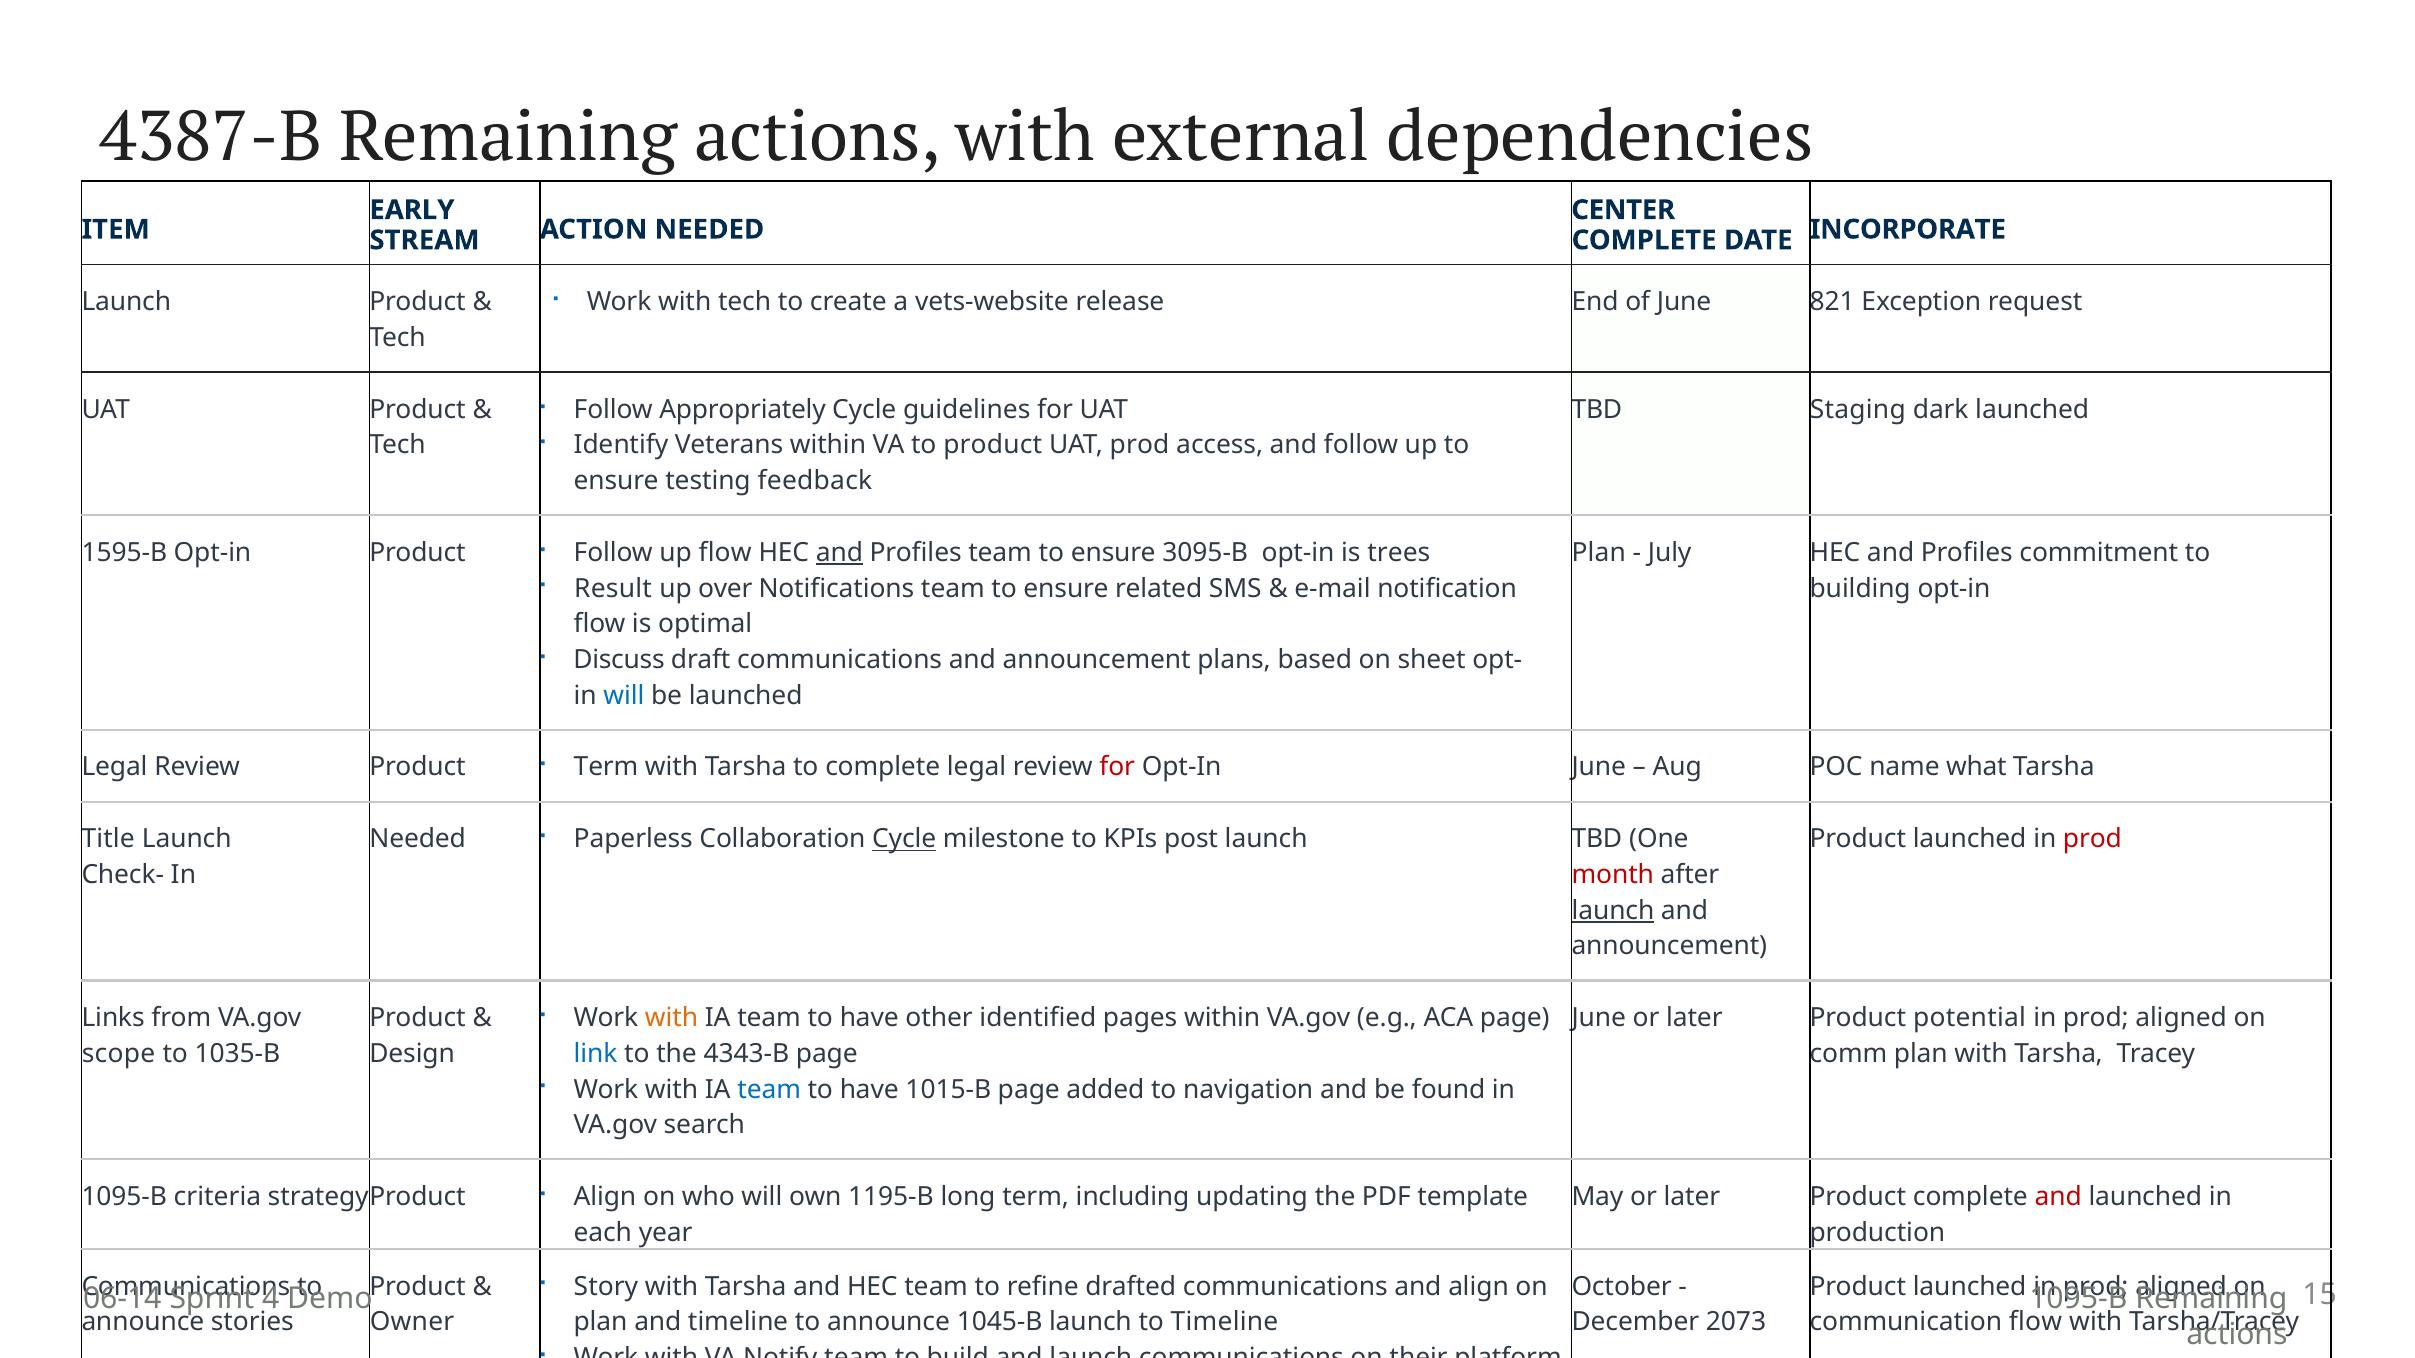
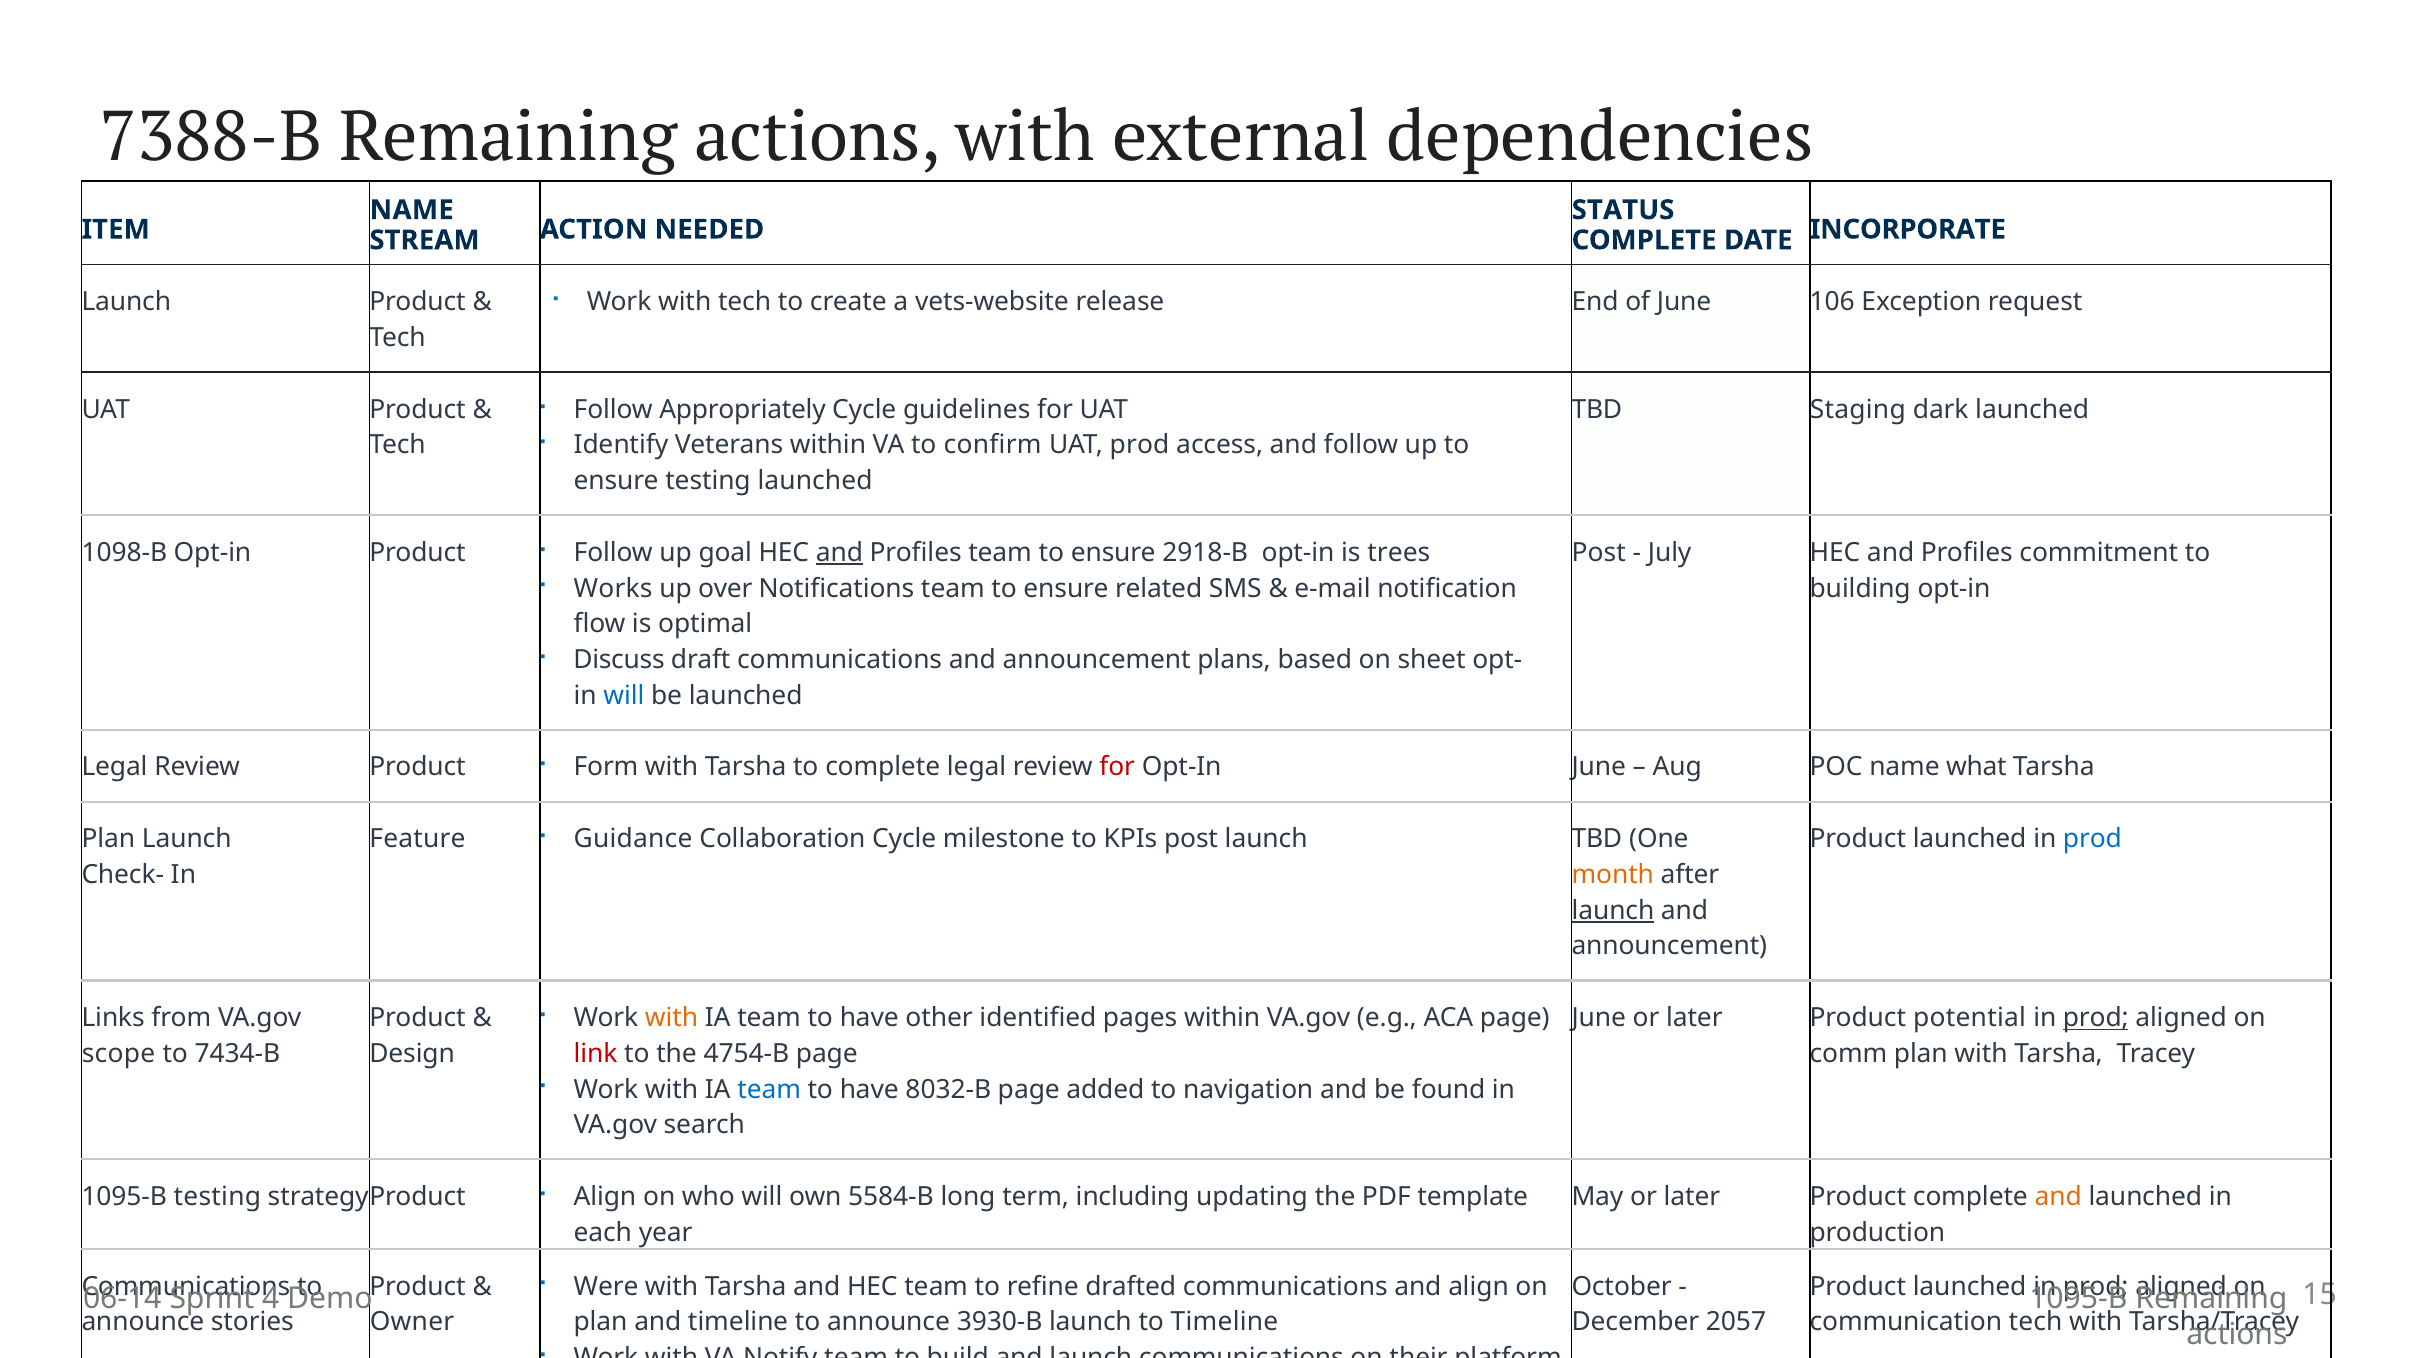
4387-B: 4387-B -> 7388-B
EARLY at (412, 210): EARLY -> NAME
CENTER: CENTER -> STATUS
821: 821 -> 106
to product: product -> confirm
testing feedback: feedback -> launched
1595-B: 1595-B -> 1098-B
up flow: flow -> goal
3095-B: 3095-B -> 2918-B
Plan at (1599, 553): Plan -> Post
Result: Result -> Works
Term at (606, 767): Term -> Form
Title at (108, 839): Title -> Plan
Needed at (418, 839): Needed -> Feature
Paperless: Paperless -> Guidance
Cycle at (904, 839) underline: present -> none
prod at (2092, 839) colour: red -> blue
month colour: red -> orange
prod at (2096, 1018) underline: none -> present
1035-B: 1035-B -> 7434-B
link colour: blue -> red
4343-B: 4343-B -> 4754-B
1015-B: 1015-B -> 8032-B
1095-B criteria: criteria -> testing
1195-B: 1195-B -> 5584-B
and at (2058, 1197) colour: red -> orange
Story: Story -> Were
1045-B: 1045-B -> 3930-B
2073: 2073 -> 2057
communication flow: flow -> tech
